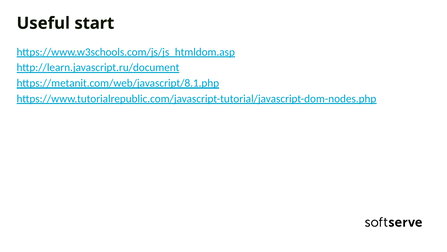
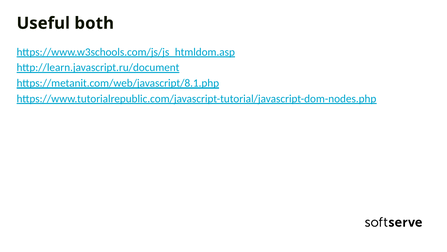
start: start -> both
